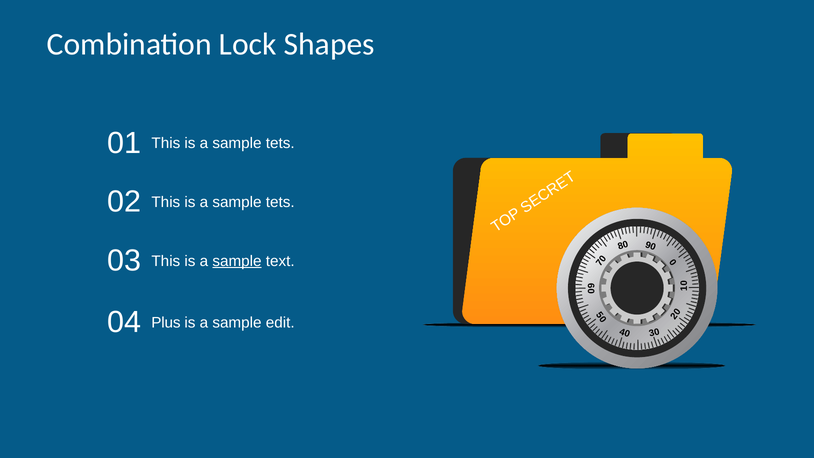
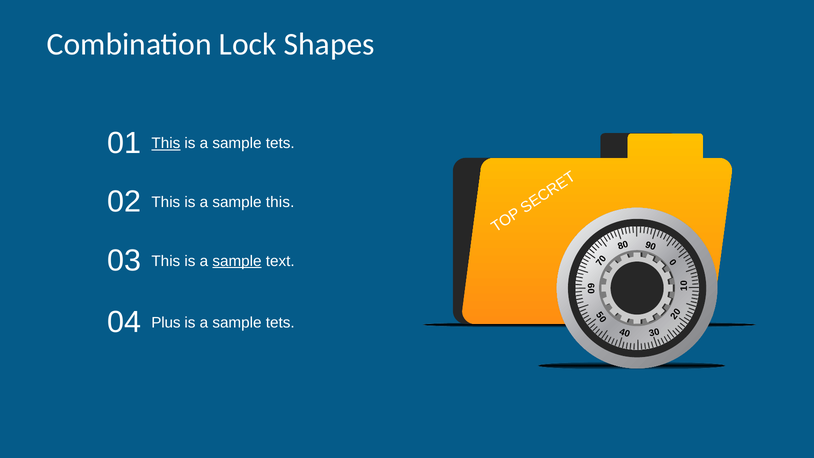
This at (166, 143) underline: none -> present
tets at (280, 202): tets -> this
edit at (280, 323): edit -> tets
